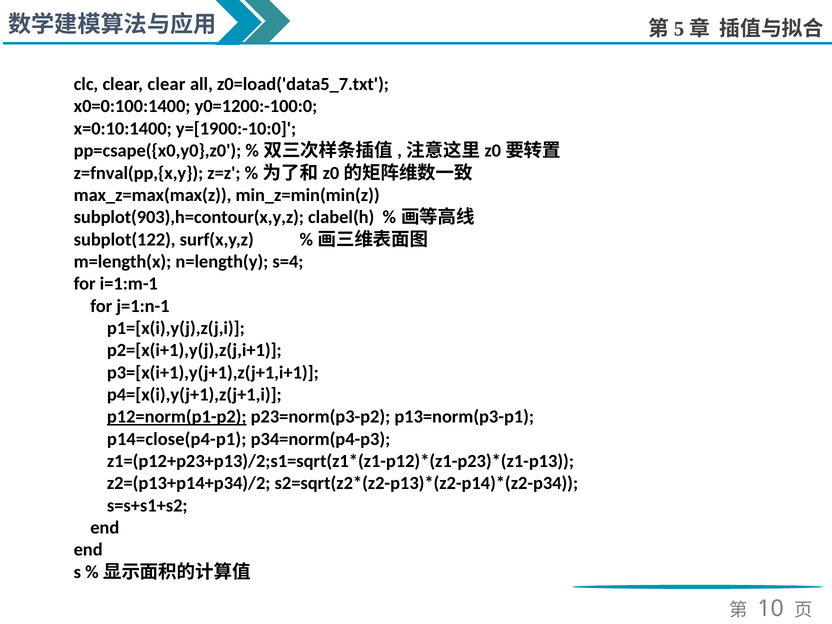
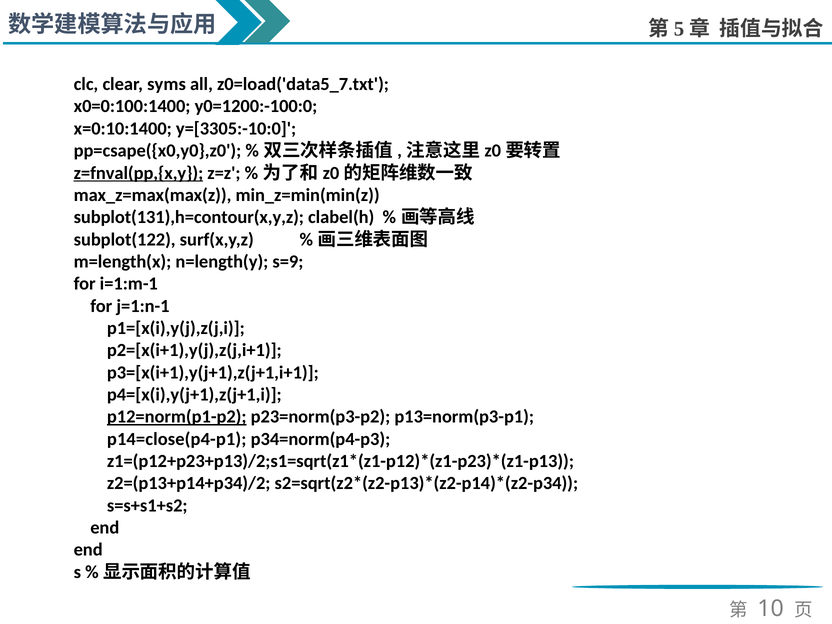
clear clear: clear -> syms
y=[1900:-10:0: y=[1900:-10:0 -> y=[3305:-10:0
z=fnval(pp,{x,y underline: none -> present
subplot(903),h=contour(x,y,z: subplot(903),h=contour(x,y,z -> subplot(131),h=contour(x,y,z
s=4: s=4 -> s=9
